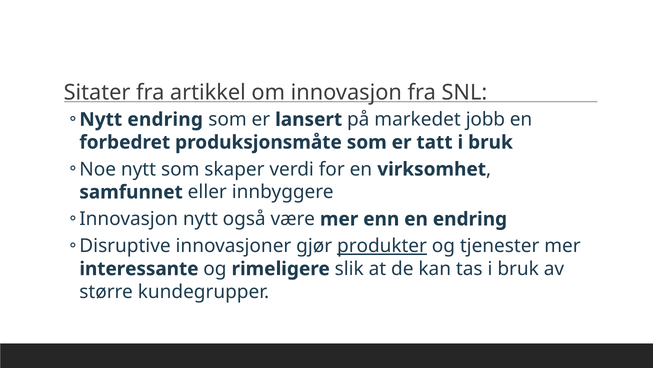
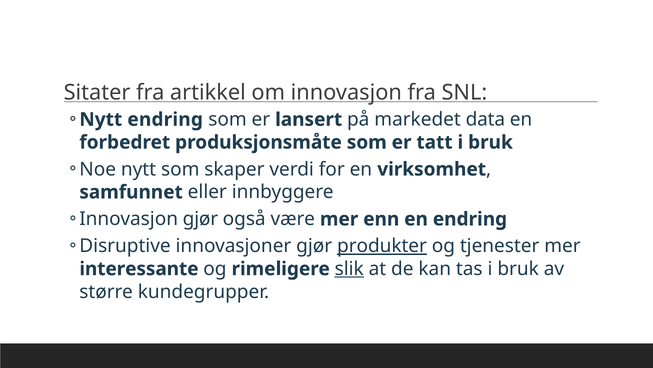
jobb: jobb -> data
Innovasjon nytt: nytt -> gjør
slik underline: none -> present
